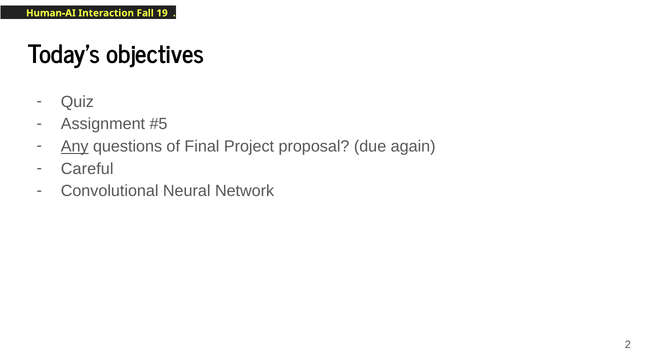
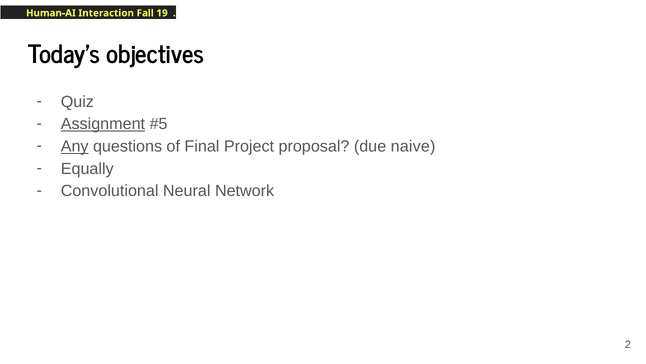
Assignment underline: none -> present
again: again -> naive
Careful: Careful -> Equally
